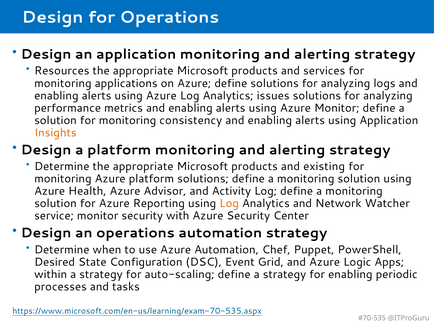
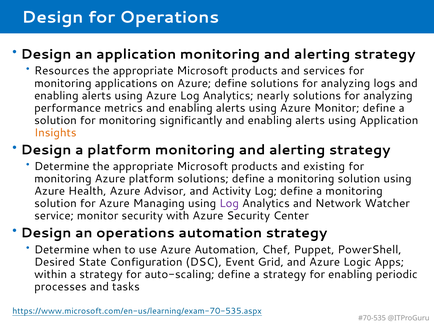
issues: issues -> nearly
consistency: consistency -> significantly
Reporting: Reporting -> Managing
Log at (229, 204) colour: orange -> purple
